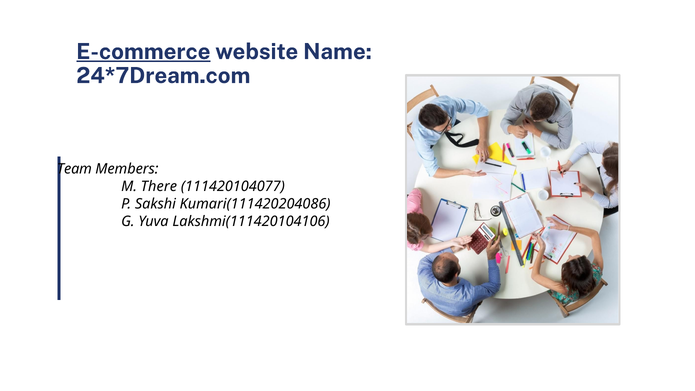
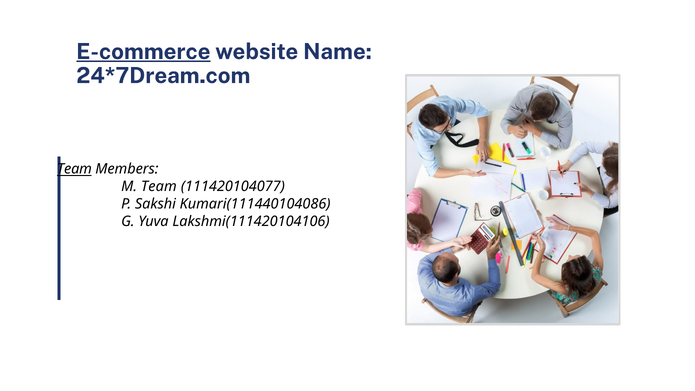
Team at (74, 169) underline: none -> present
M There: There -> Team
Kumari(111420204086: Kumari(111420204086 -> Kumari(111440104086
